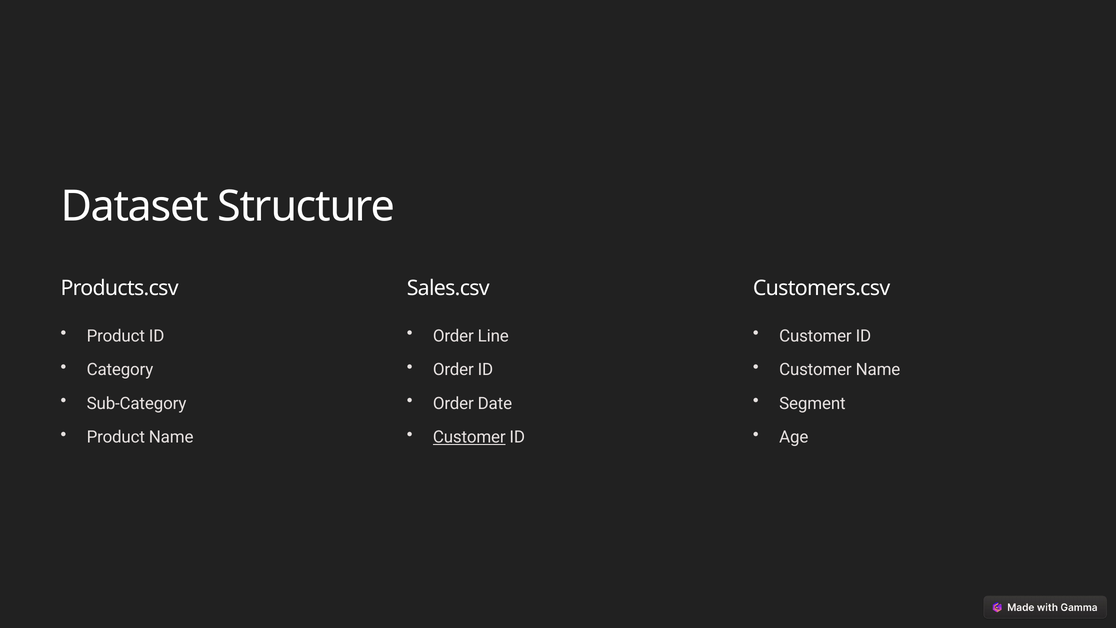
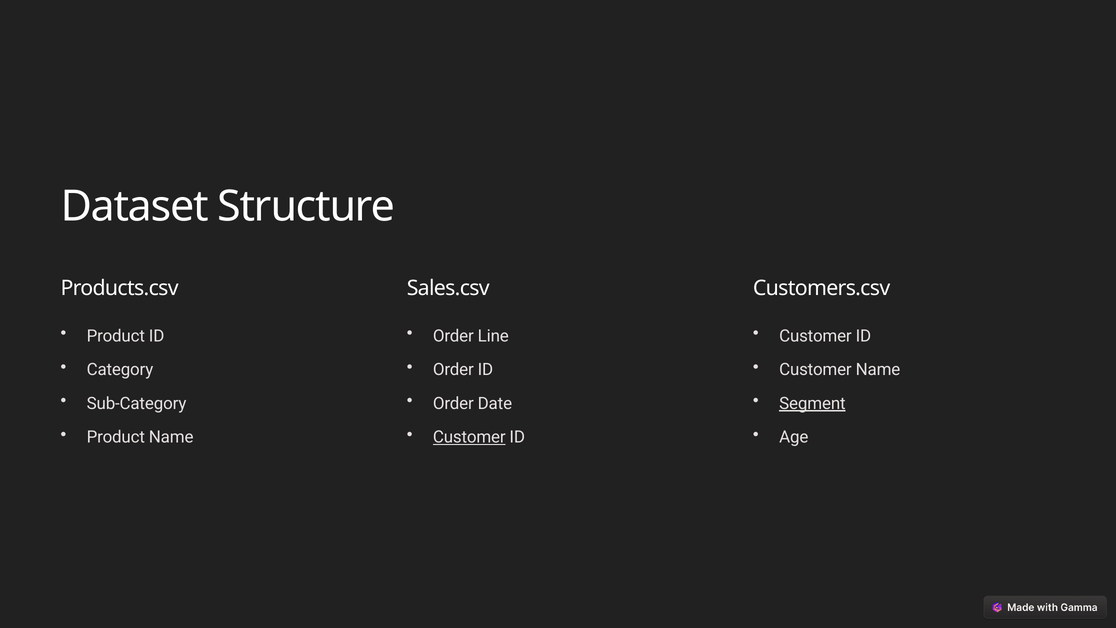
Segment underline: none -> present
